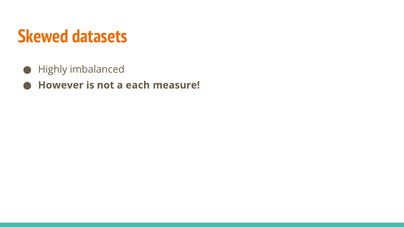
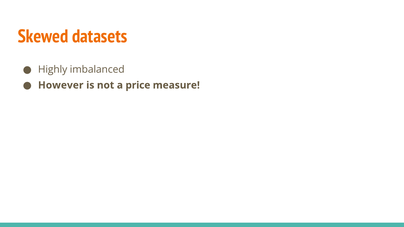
each: each -> price
